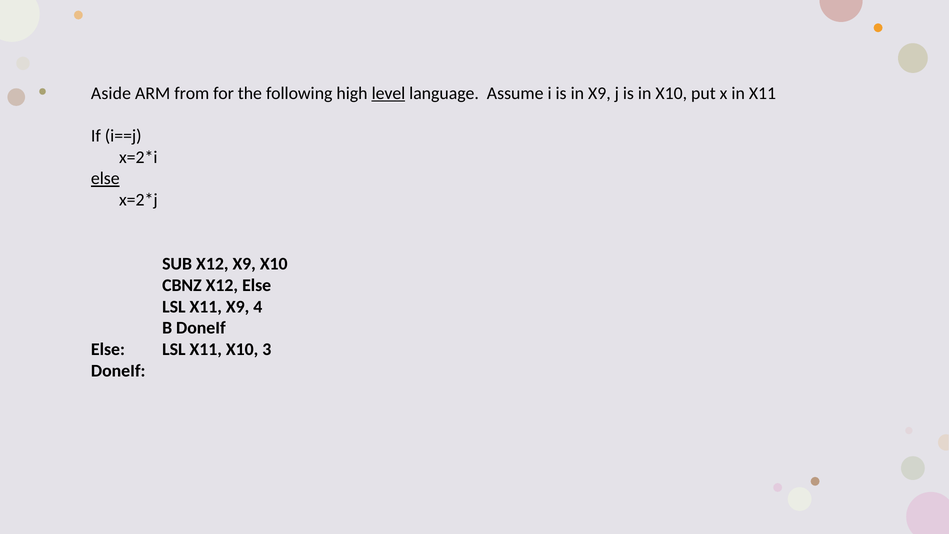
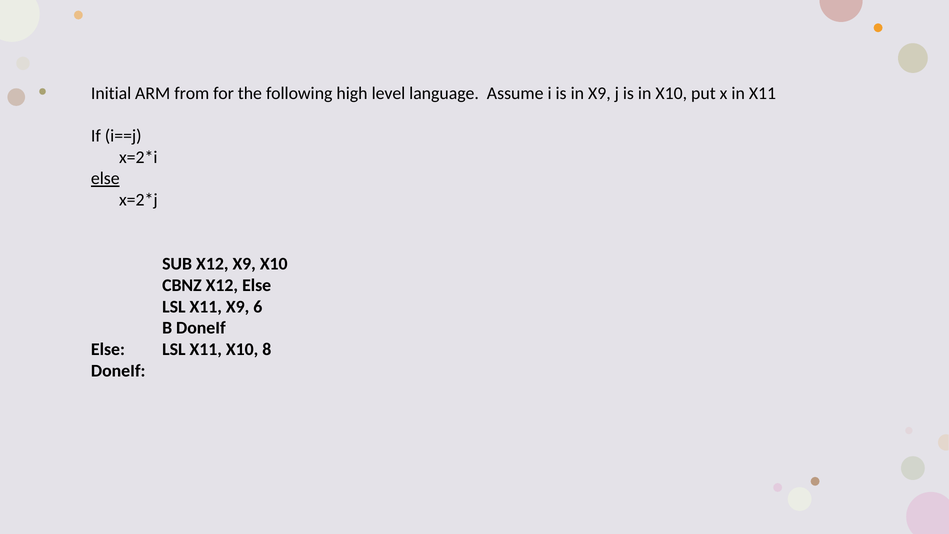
Aside: Aside -> Initial
level underline: present -> none
4: 4 -> 6
3: 3 -> 8
